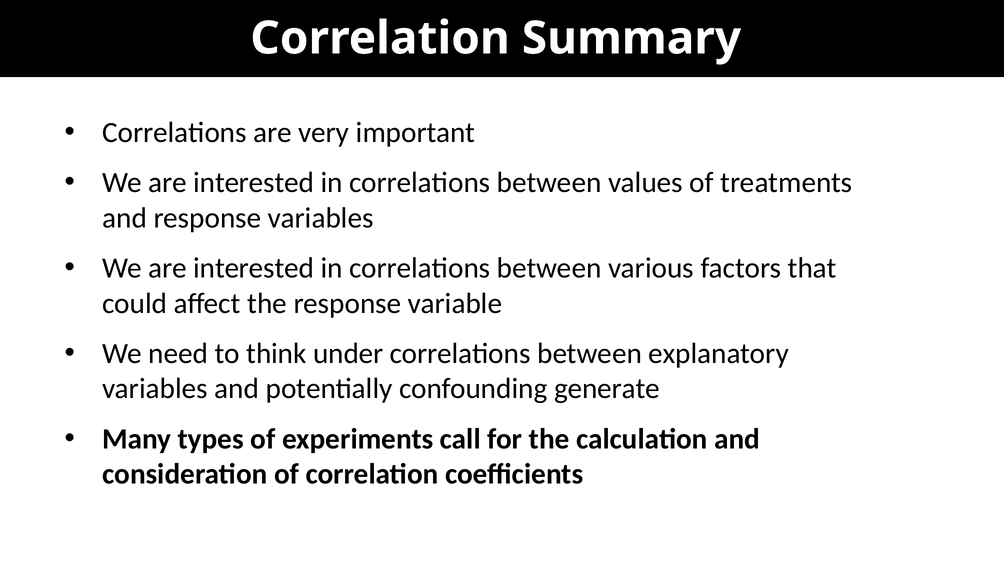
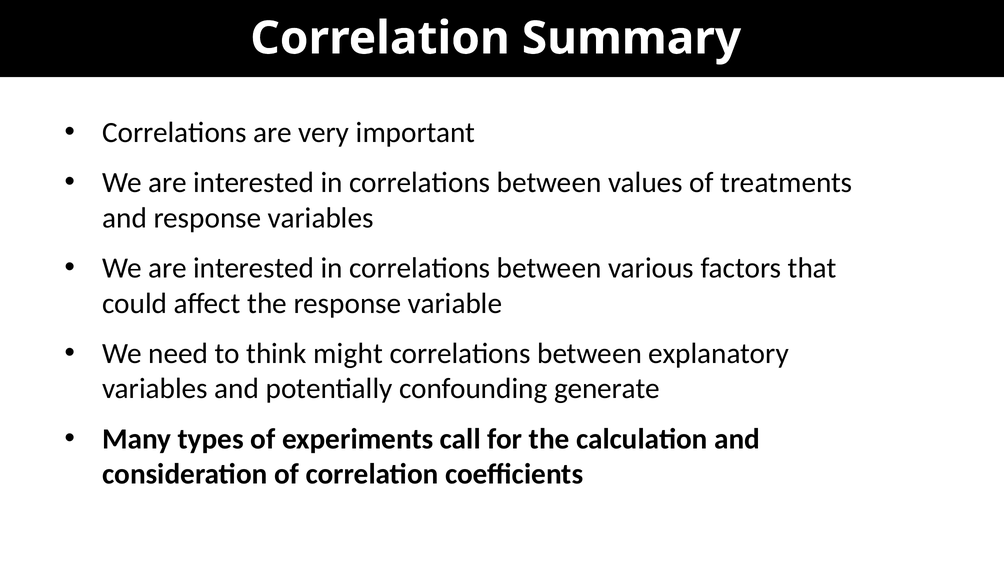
under: under -> might
